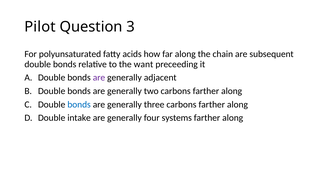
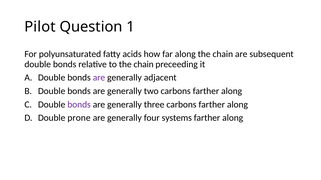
3: 3 -> 1
to the want: want -> chain
bonds at (79, 105) colour: blue -> purple
intake: intake -> prone
